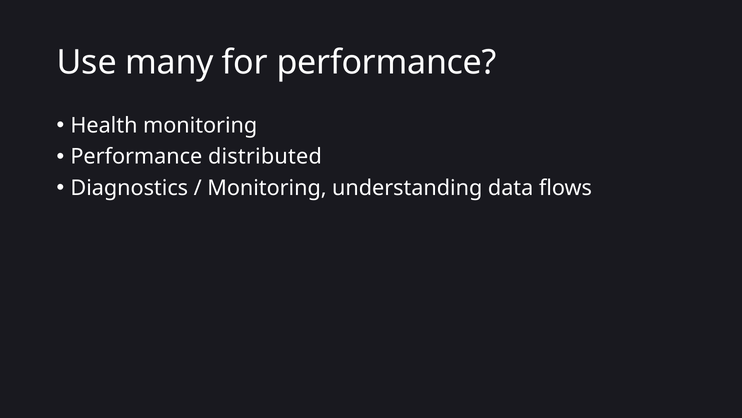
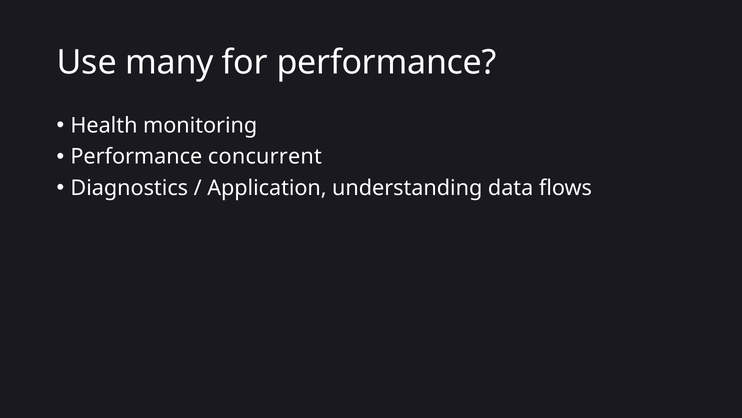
distributed: distributed -> concurrent
Monitoring at (267, 188): Monitoring -> Application
